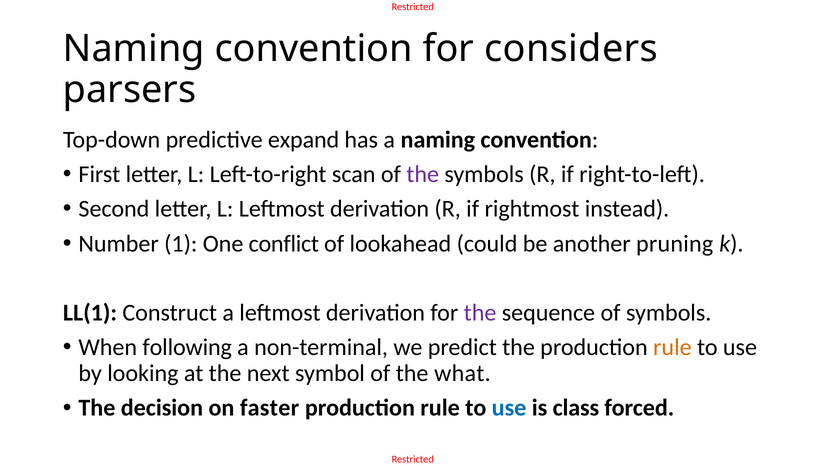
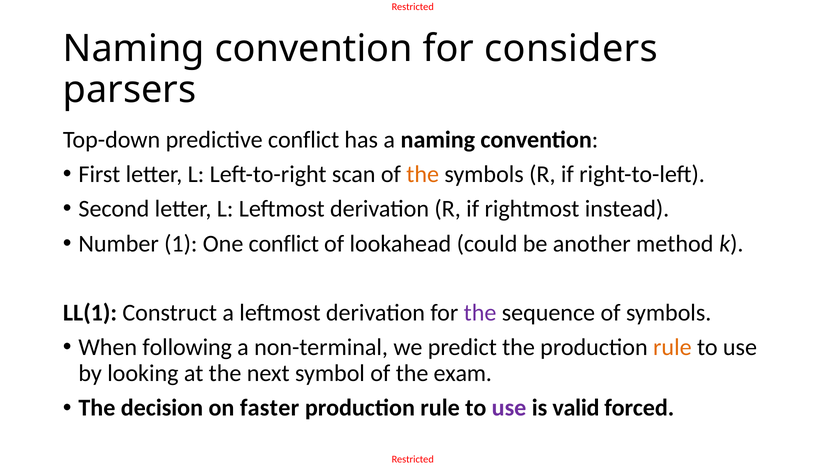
predictive expand: expand -> conflict
the at (423, 174) colour: purple -> orange
pruning: pruning -> method
what: what -> exam
use at (509, 408) colour: blue -> purple
class: class -> valid
